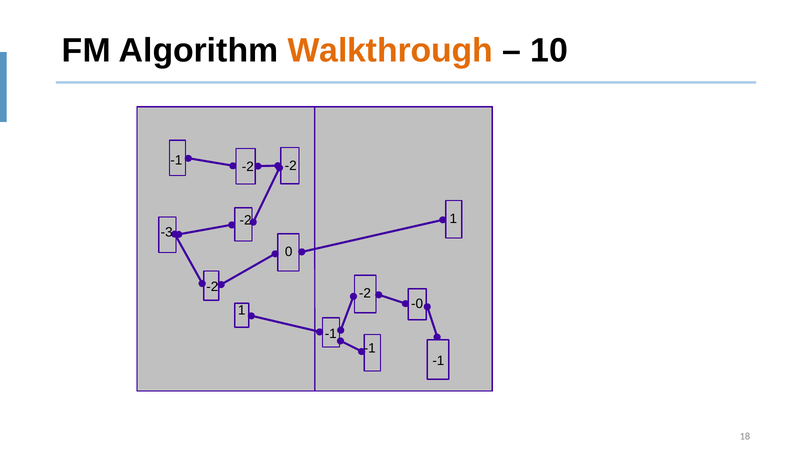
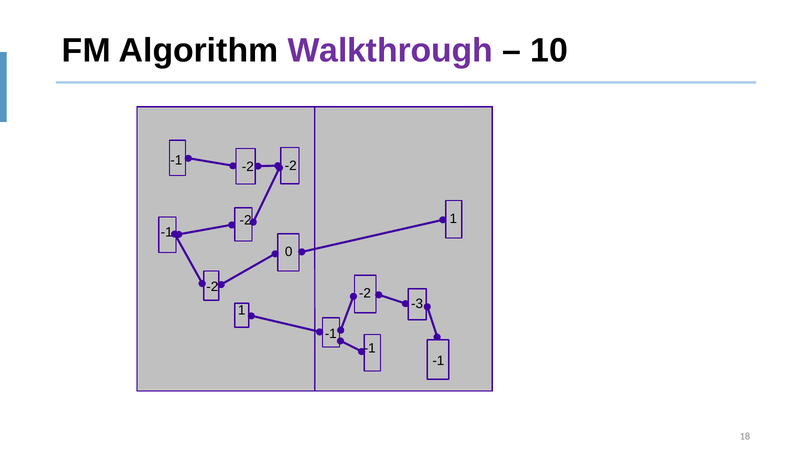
Walkthrough colour: orange -> purple
-3 at (167, 232): -3 -> -1
-0: -0 -> -3
